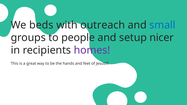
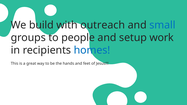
beds: beds -> build
nicer: nicer -> work
homes colour: purple -> blue
